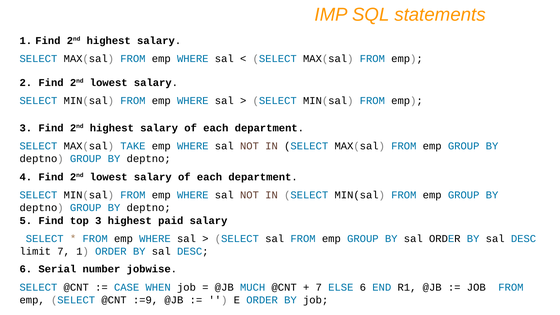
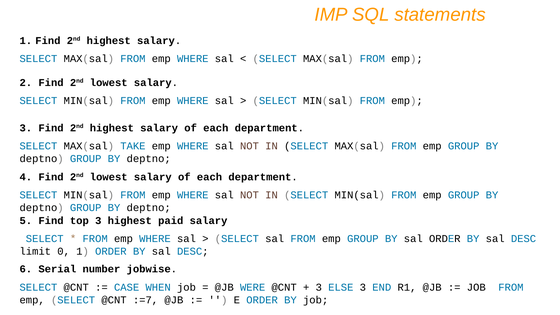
limit 7: 7 -> 0
MUCH: MUCH -> WERE
7 at (319, 287): 7 -> 3
ELSE 6: 6 -> 3
:=9: :=9 -> :=7
